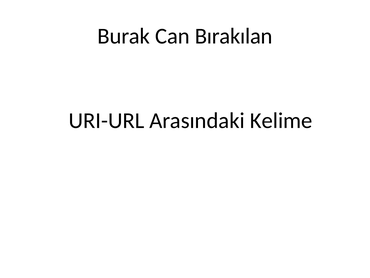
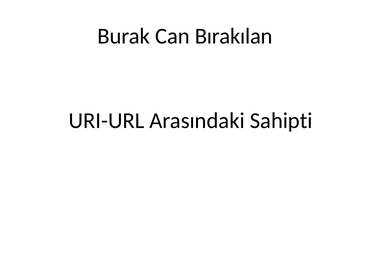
Kelime: Kelime -> Sahipti
